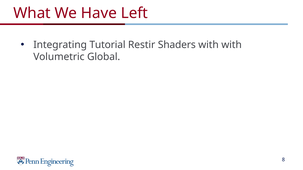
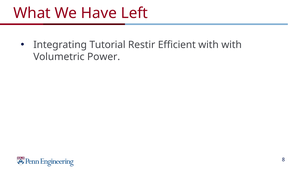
Shaders: Shaders -> Efficient
Global: Global -> Power
